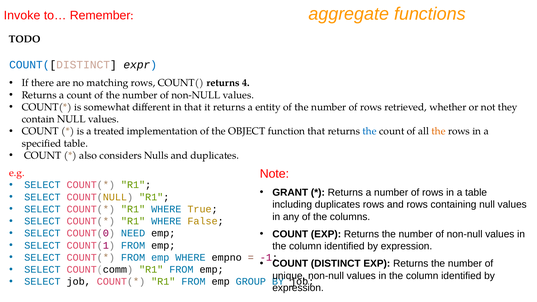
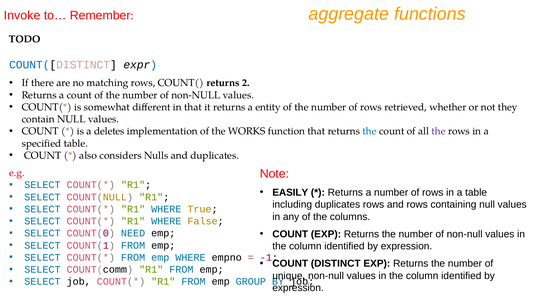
4: 4 -> 2
treated: treated -> deletes
OBJECT: OBJECT -> WORKS
the at (439, 131) colour: orange -> purple
GRANT: GRANT -> EASILY
